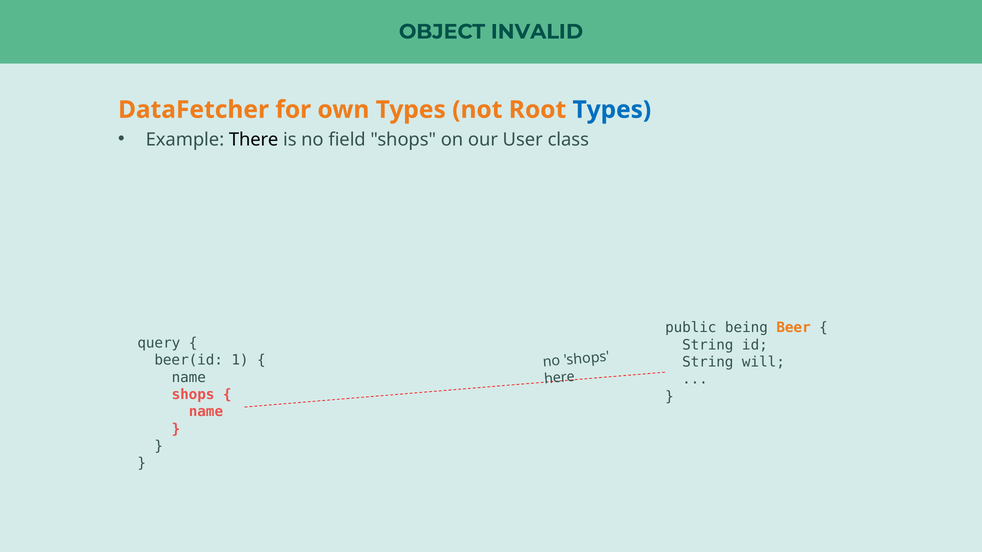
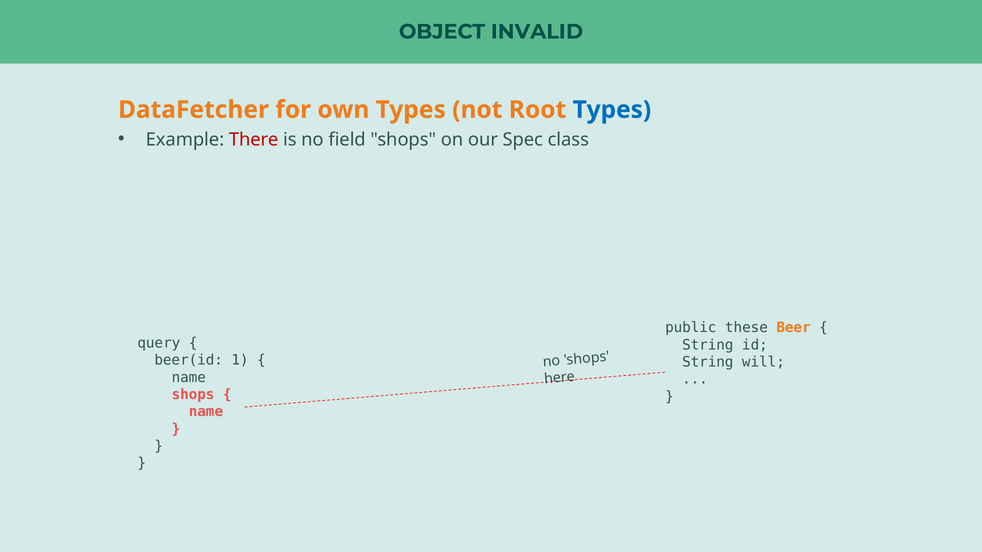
There colour: black -> red
User: User -> Spec
being: being -> these
